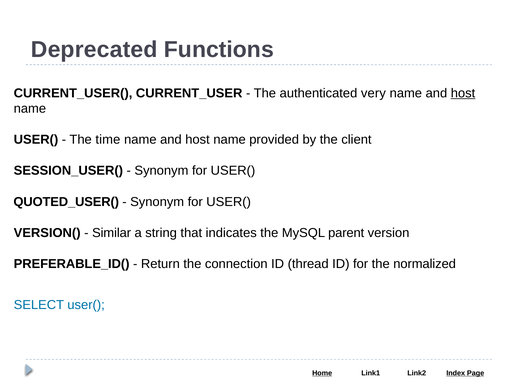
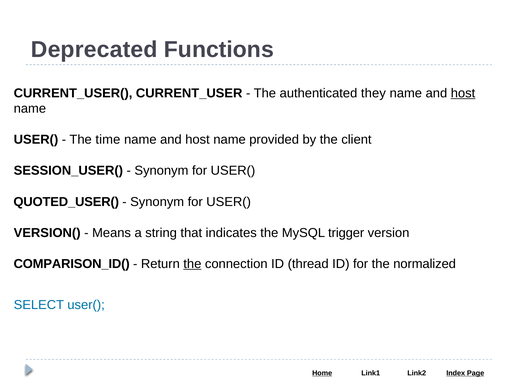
very: very -> they
Similar: Similar -> Means
parent: parent -> trigger
PREFERABLE_ID(: PREFERABLE_ID( -> COMPARISON_ID(
the at (192, 264) underline: none -> present
